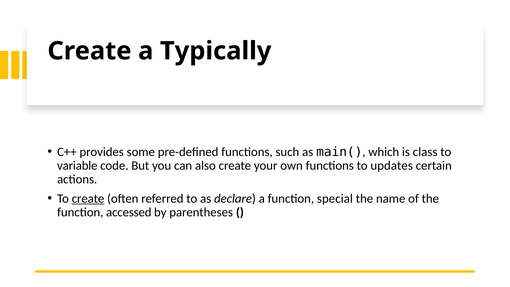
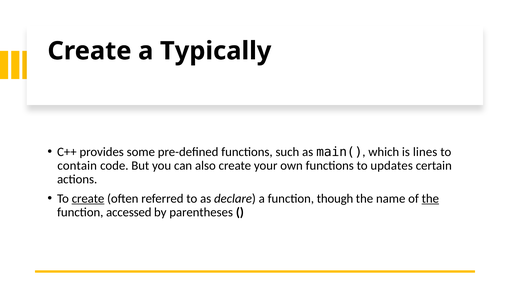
class: class -> lines
variable: variable -> contain
special: special -> though
the at (430, 198) underline: none -> present
